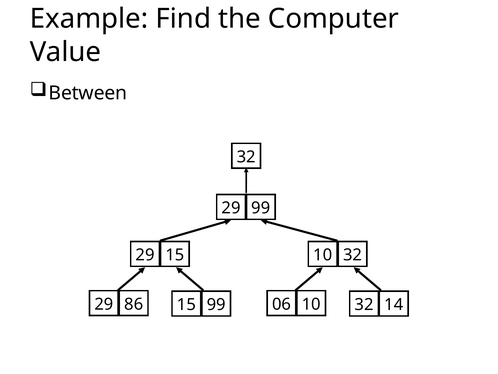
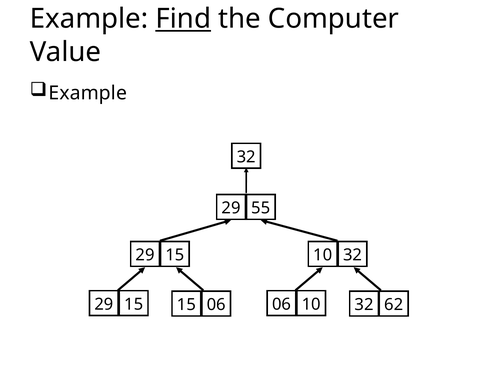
Find underline: none -> present
Between at (88, 93): Between -> Example
29 99: 99 -> 55
29 86: 86 -> 15
15 99: 99 -> 06
14: 14 -> 62
